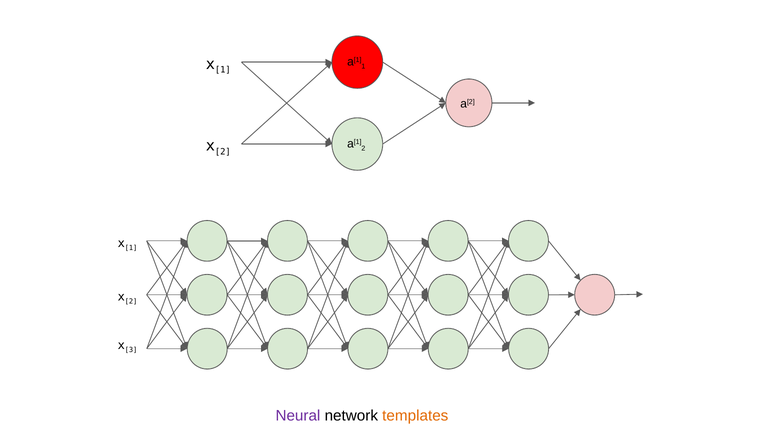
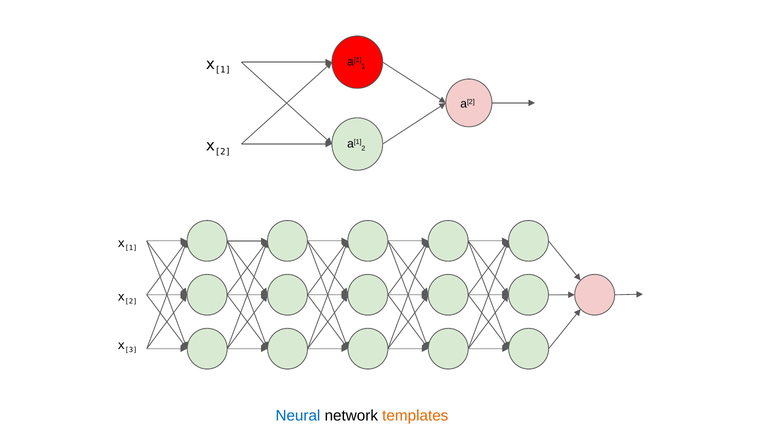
Neural colour: purple -> blue
